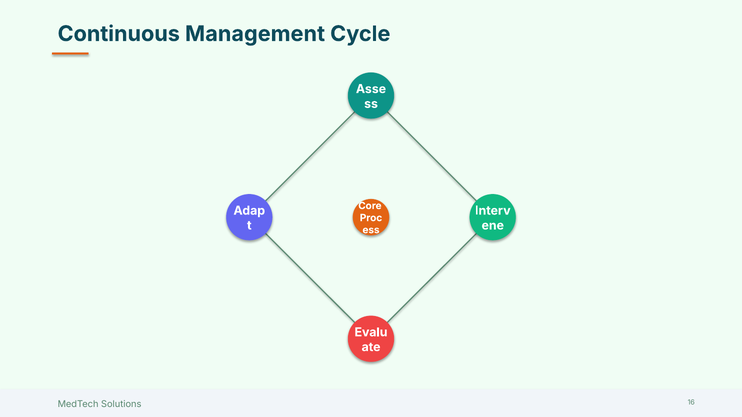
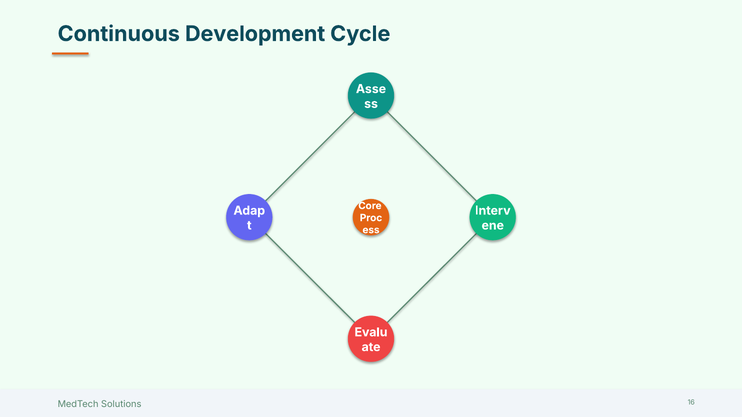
Management: Management -> Development
